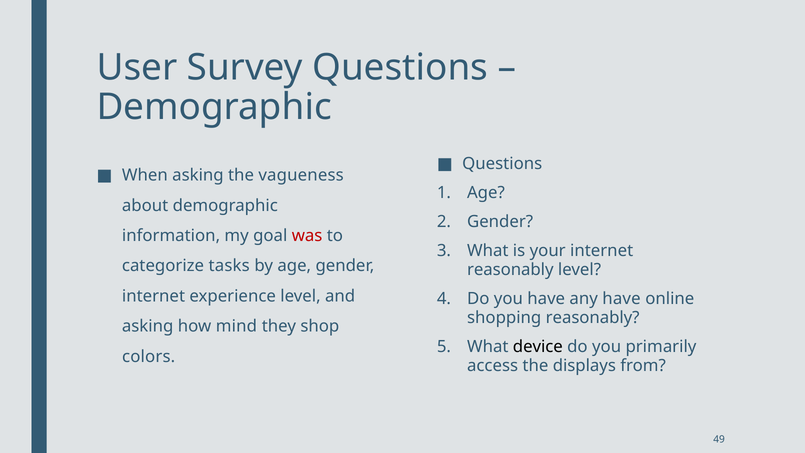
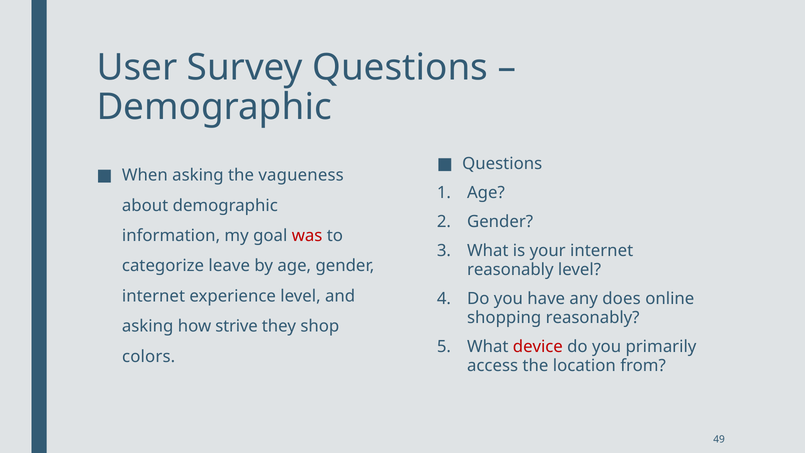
tasks: tasks -> leave
any have: have -> does
mind: mind -> strive
device colour: black -> red
displays: displays -> location
